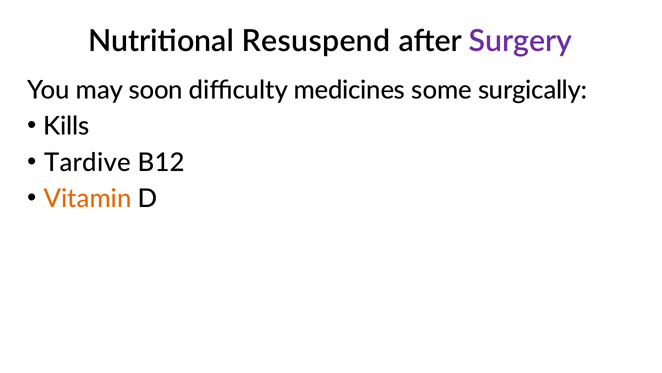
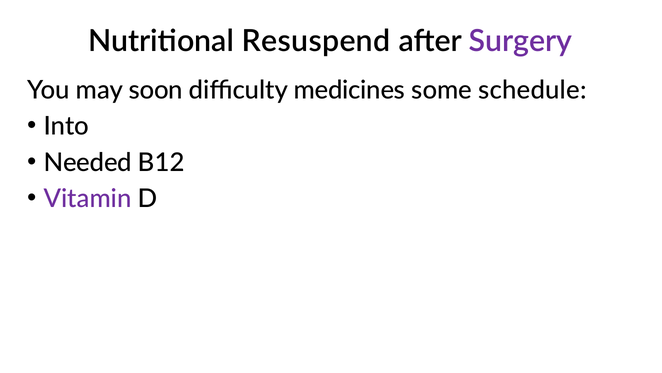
surgically: surgically -> schedule
Kills: Kills -> Into
Tardive: Tardive -> Needed
Vitamin colour: orange -> purple
